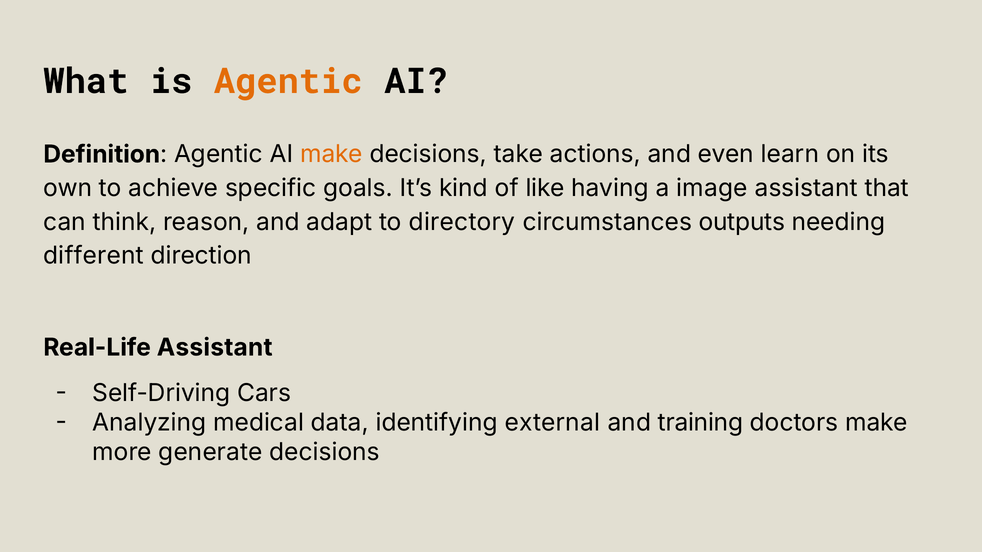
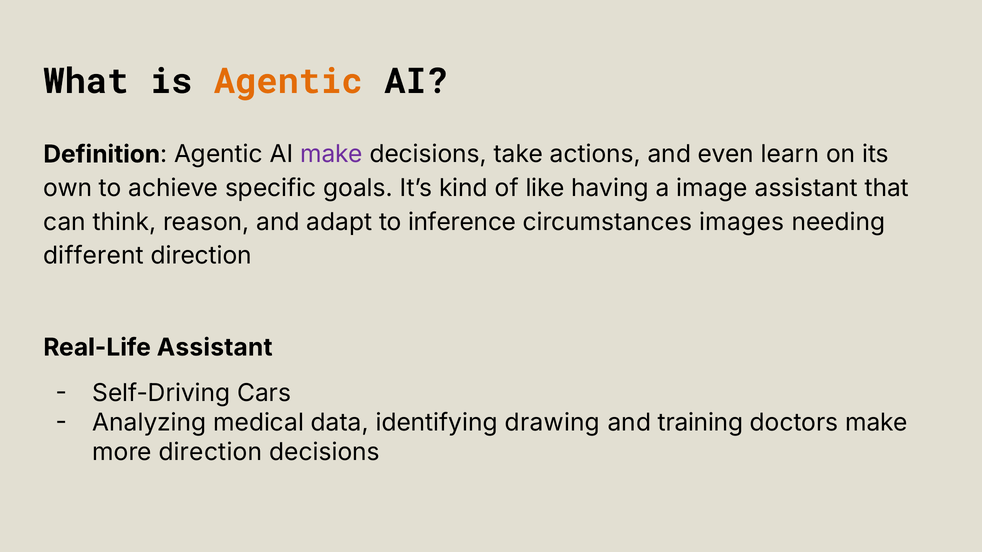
make at (331, 154) colour: orange -> purple
directory: directory -> inference
outputs: outputs -> images
external: external -> drawing
more generate: generate -> direction
